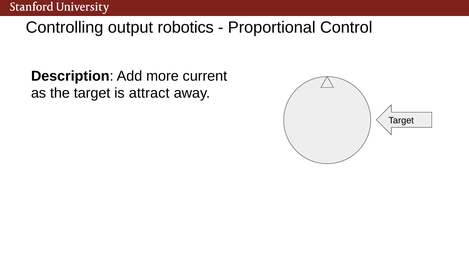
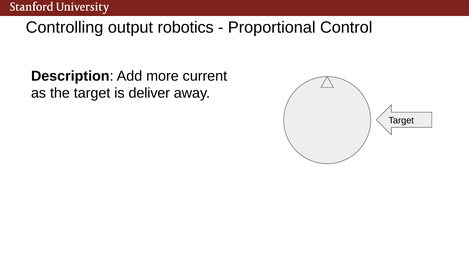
attract: attract -> deliver
